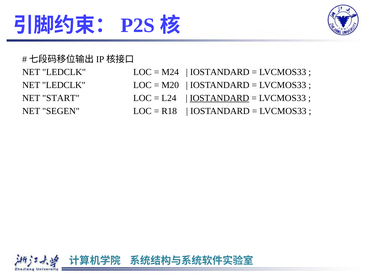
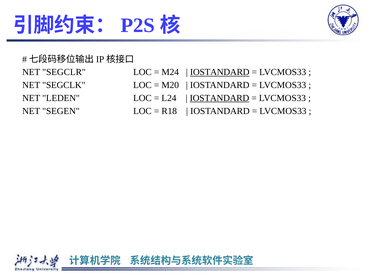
LEDCLK at (64, 72): LEDCLK -> SEGCLR
IOSTANDARD at (220, 72) underline: none -> present
LEDCLK at (64, 85): LEDCLK -> SEGCLK
START: START -> LEDEN
